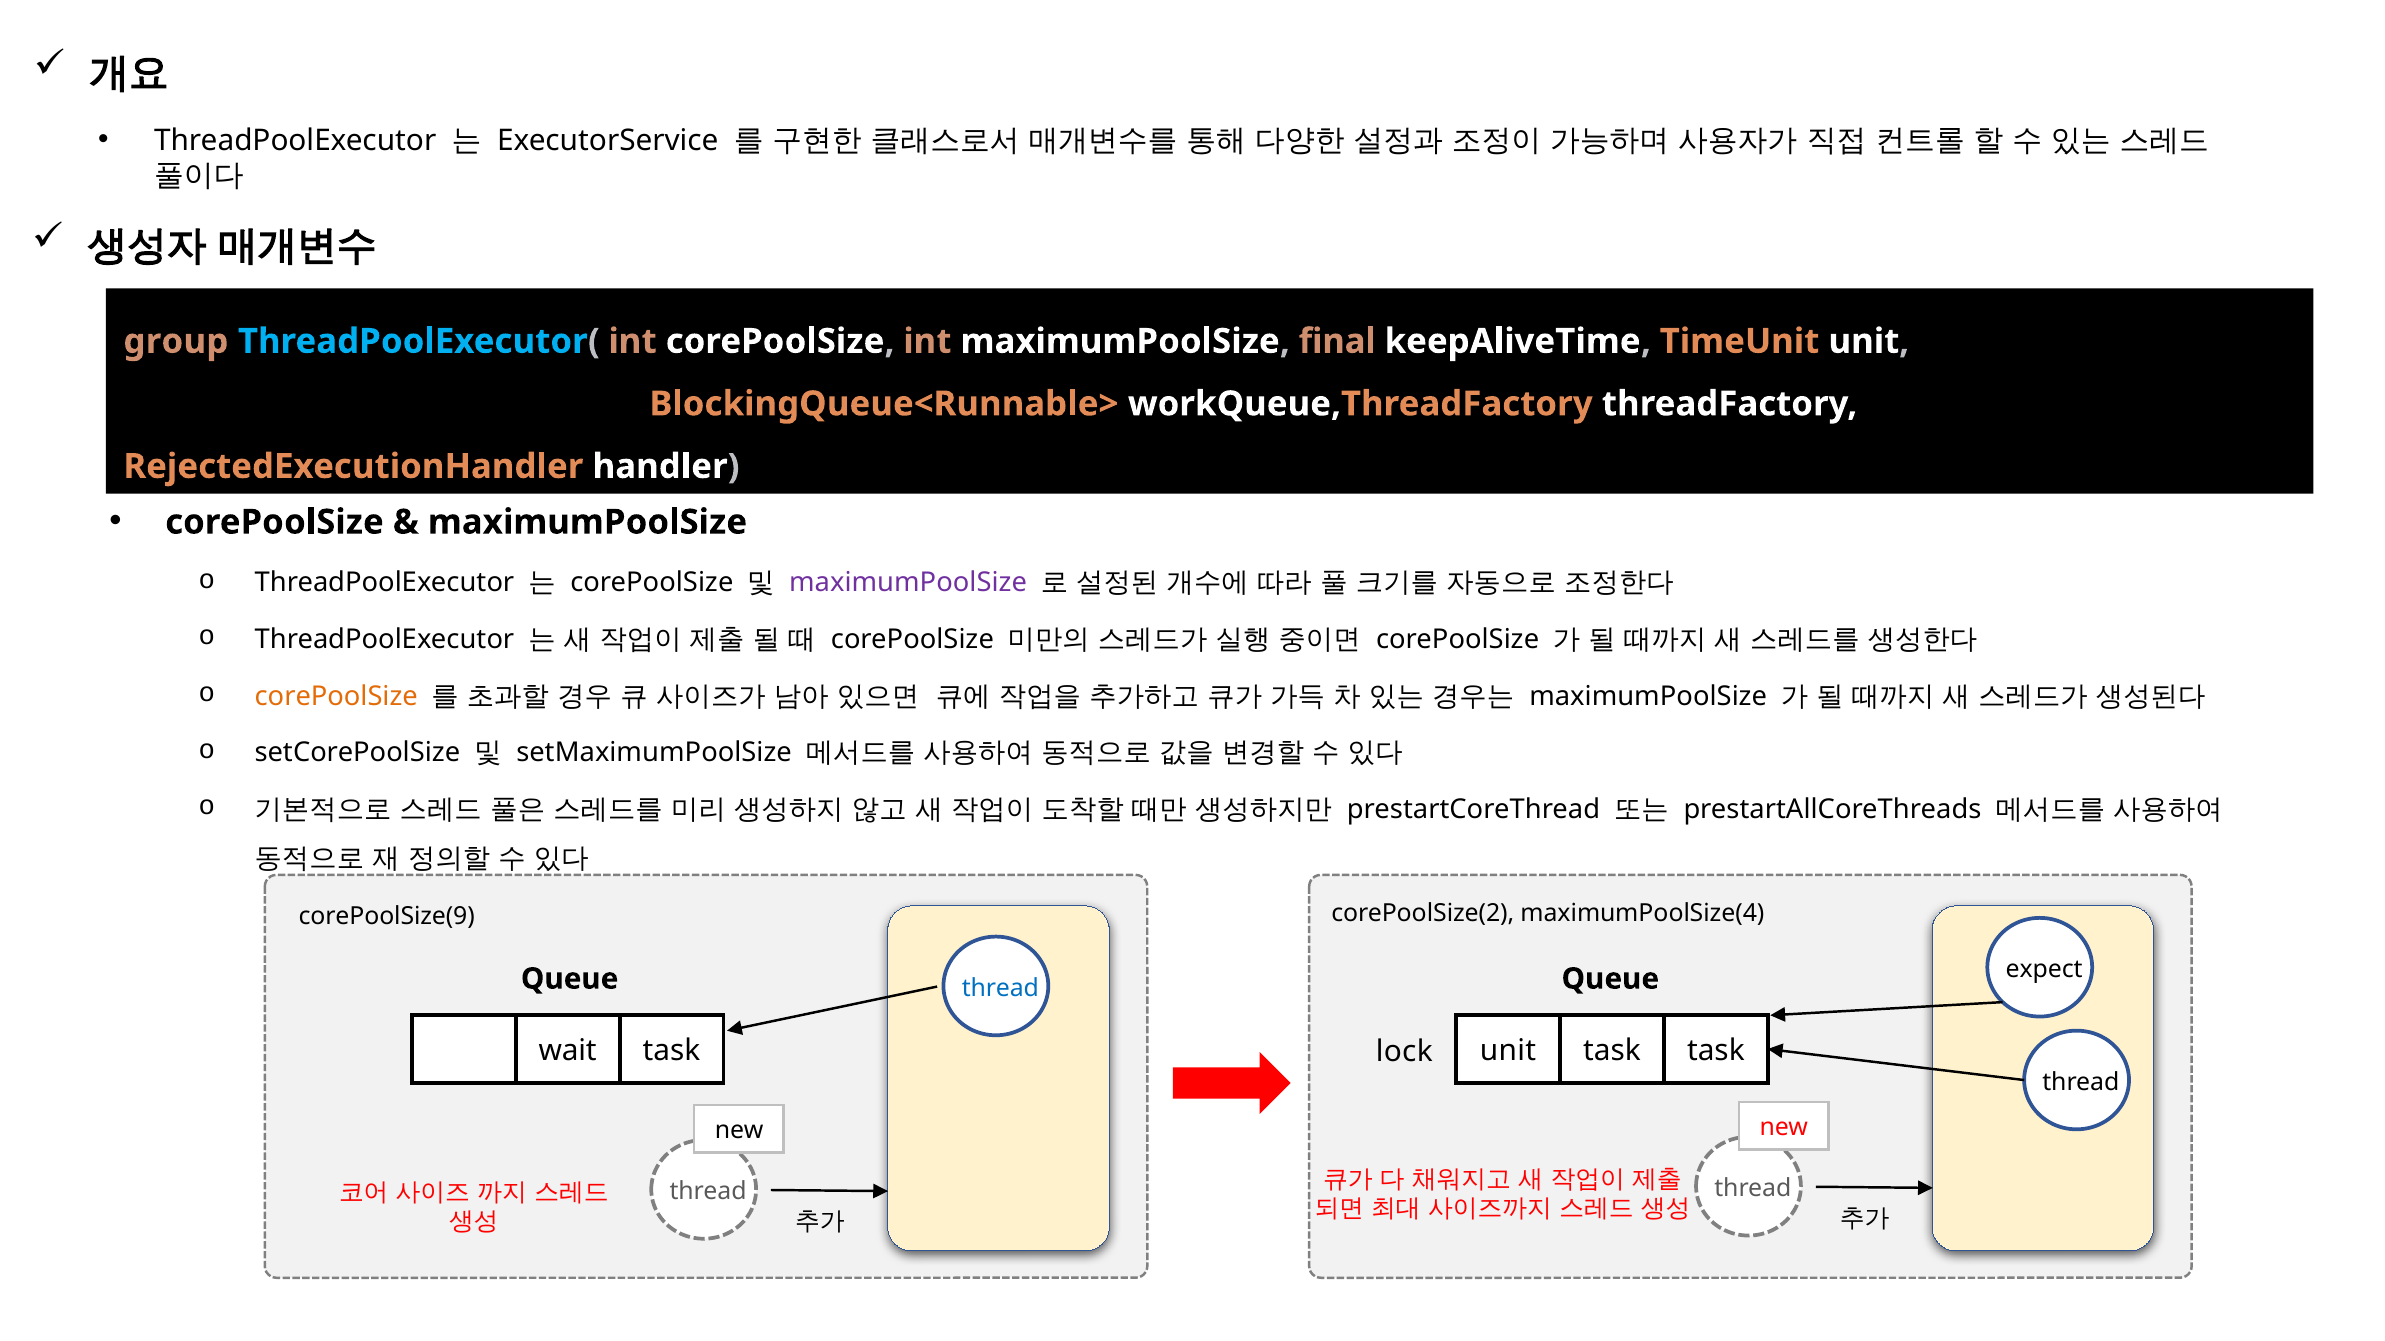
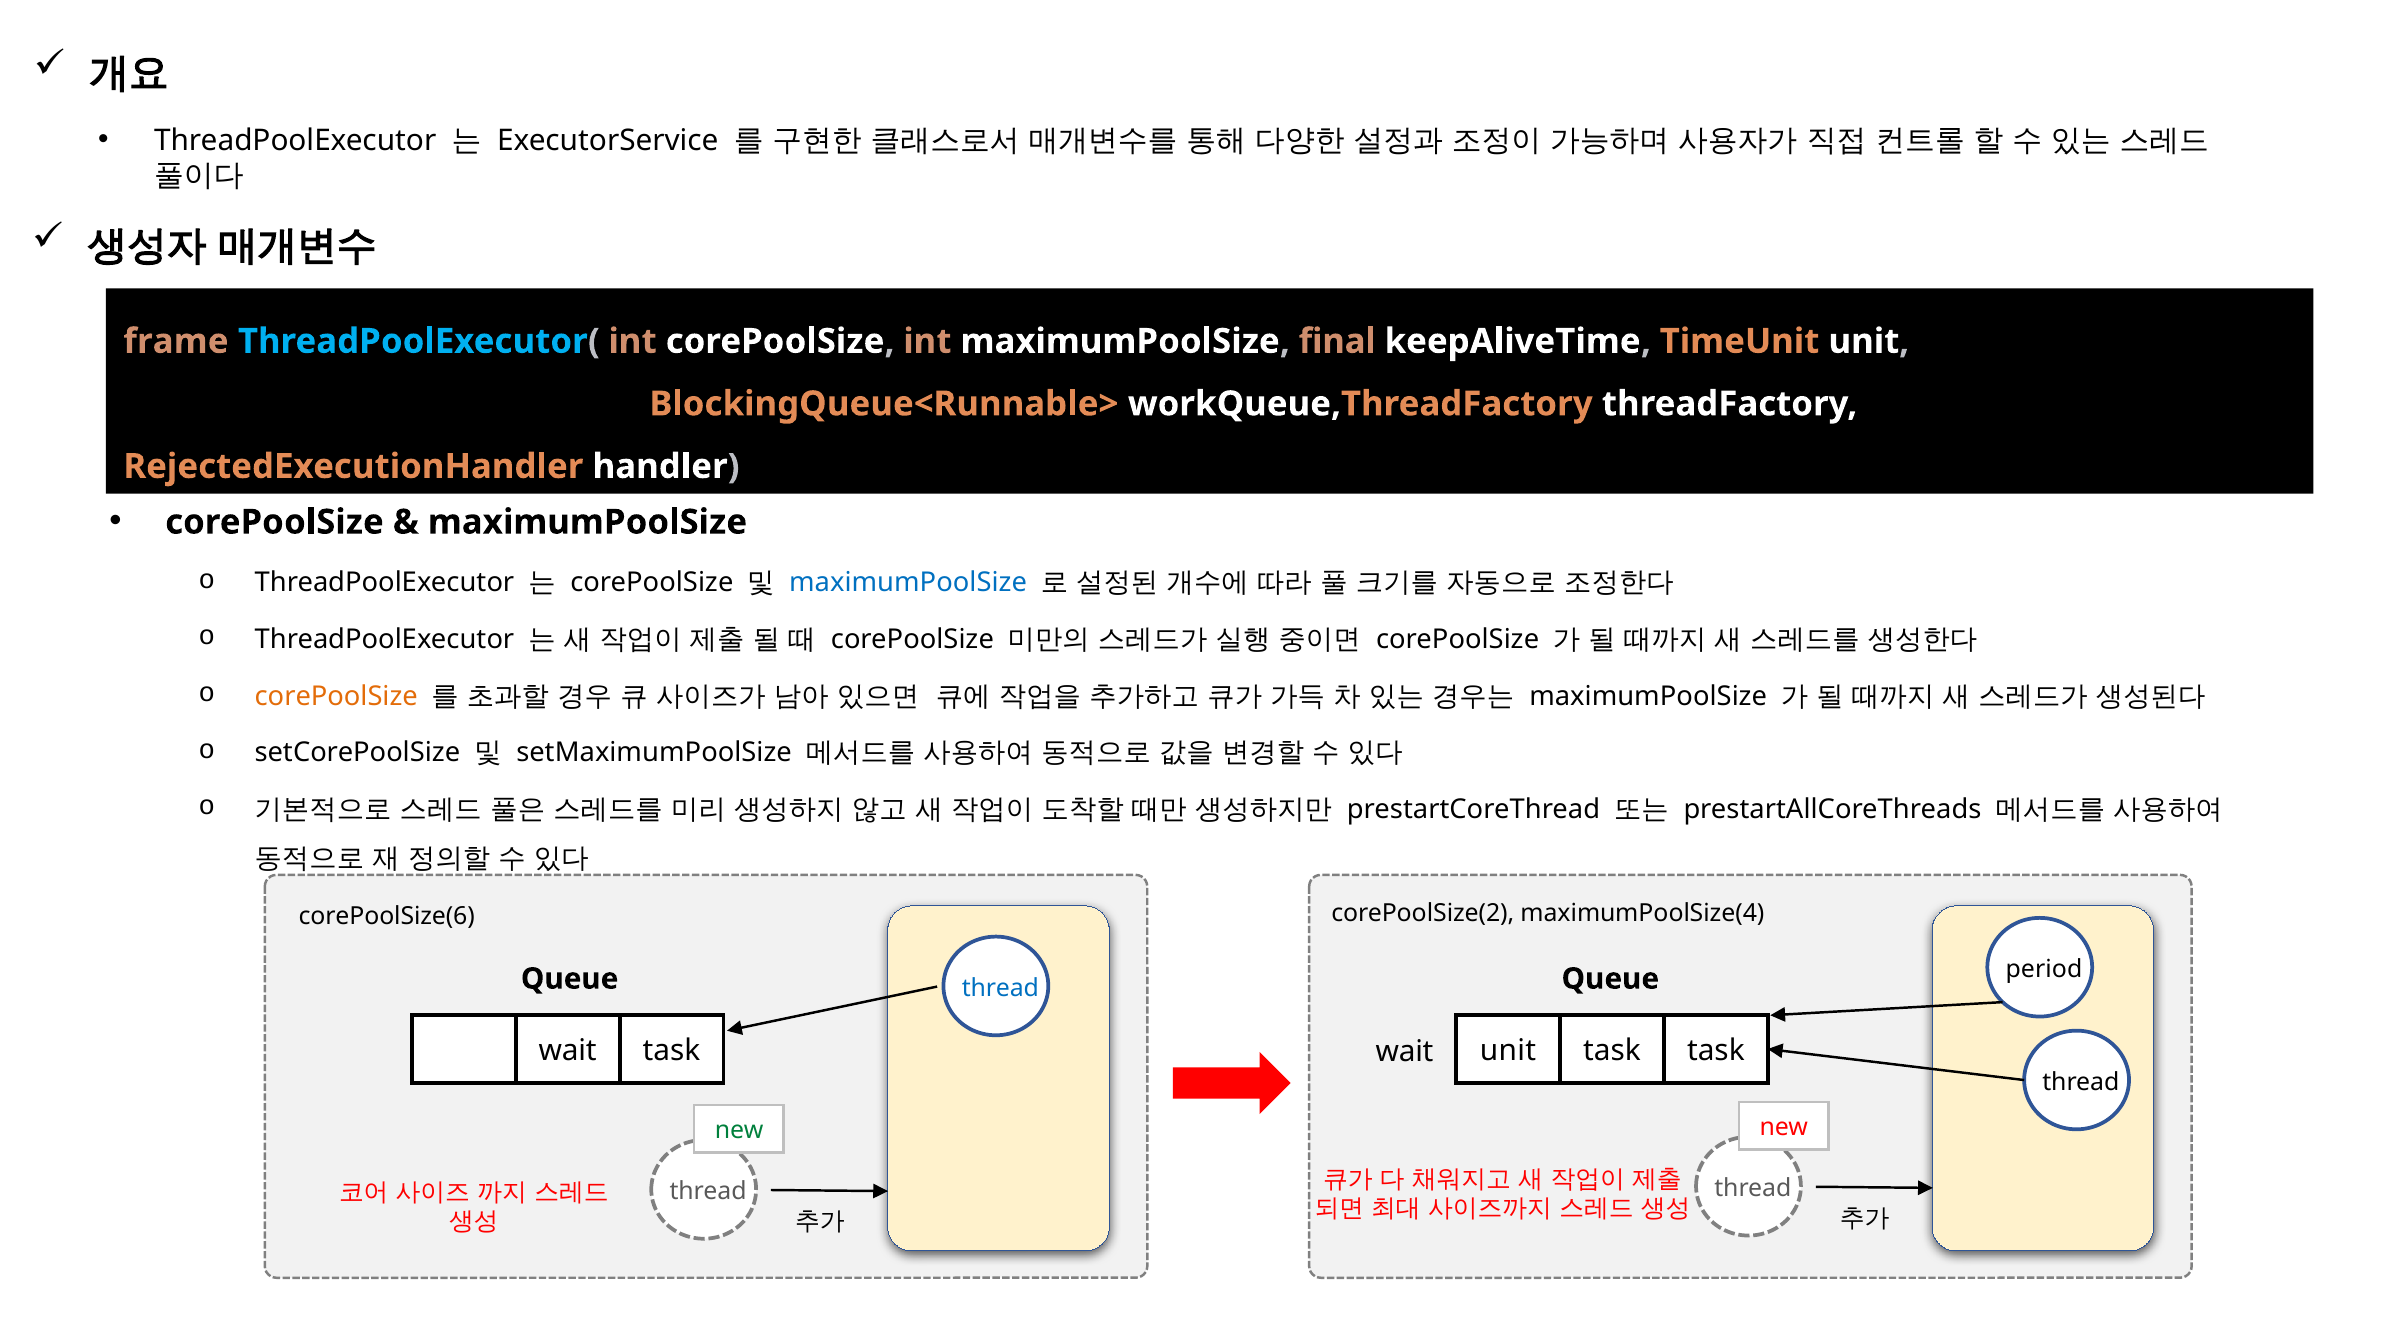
group: group -> frame
maximumPoolSize at (908, 583) colour: purple -> blue
corePoolSize(9: corePoolSize(9 -> corePoolSize(6
expect: expect -> period
lock at (1404, 1052): lock -> wait
new at (739, 1131) colour: black -> green
